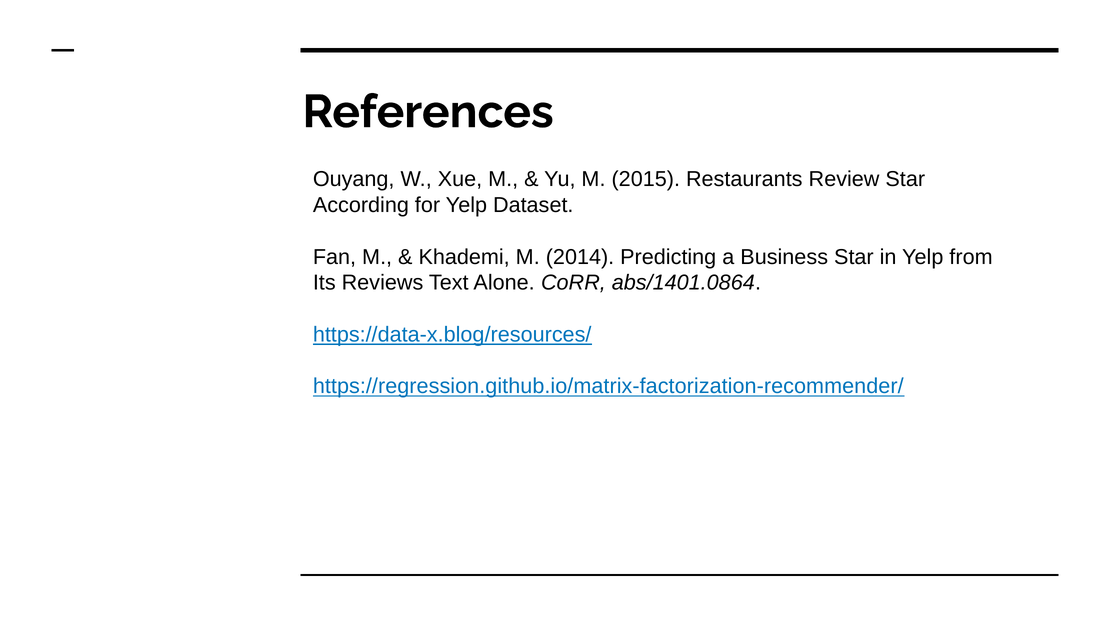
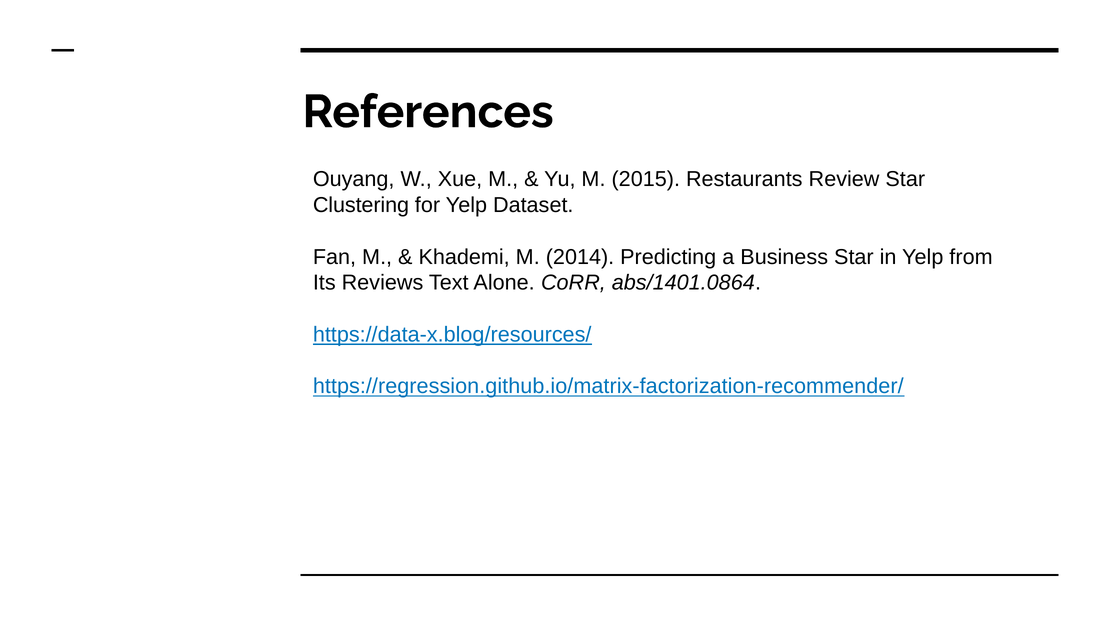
According: According -> Clustering
